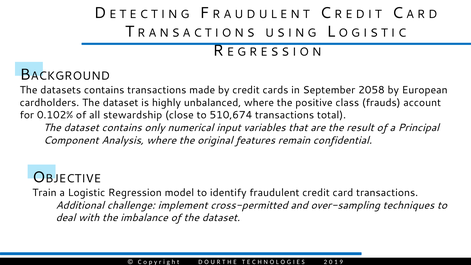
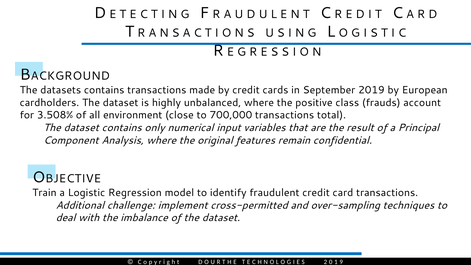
2058: 2058 -> 2019
0.102%: 0.102% -> 3.508%
stewardship: stewardship -> environment
510,674: 510,674 -> 700,000
